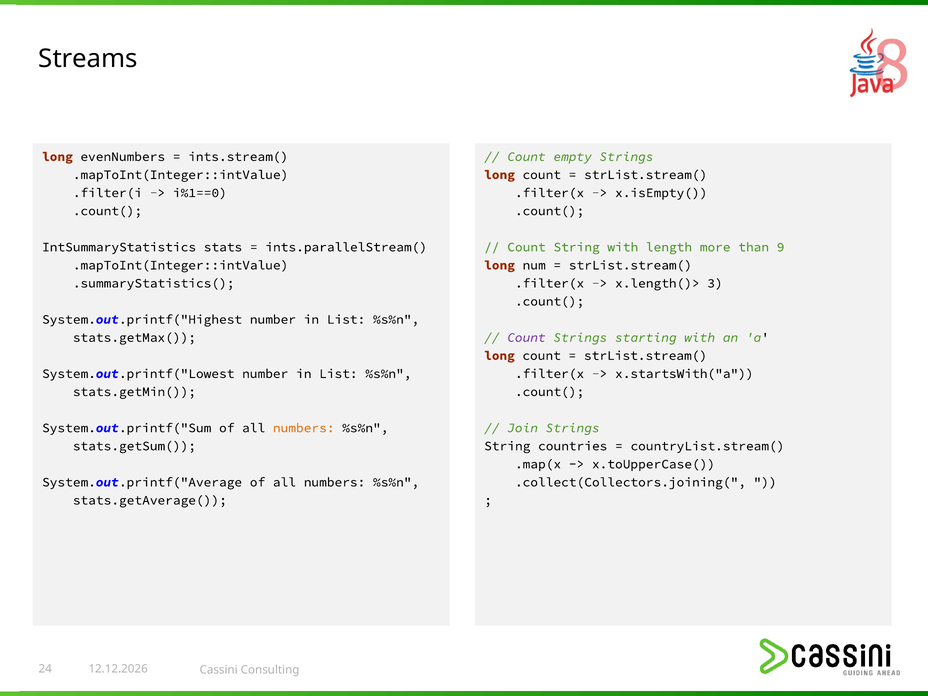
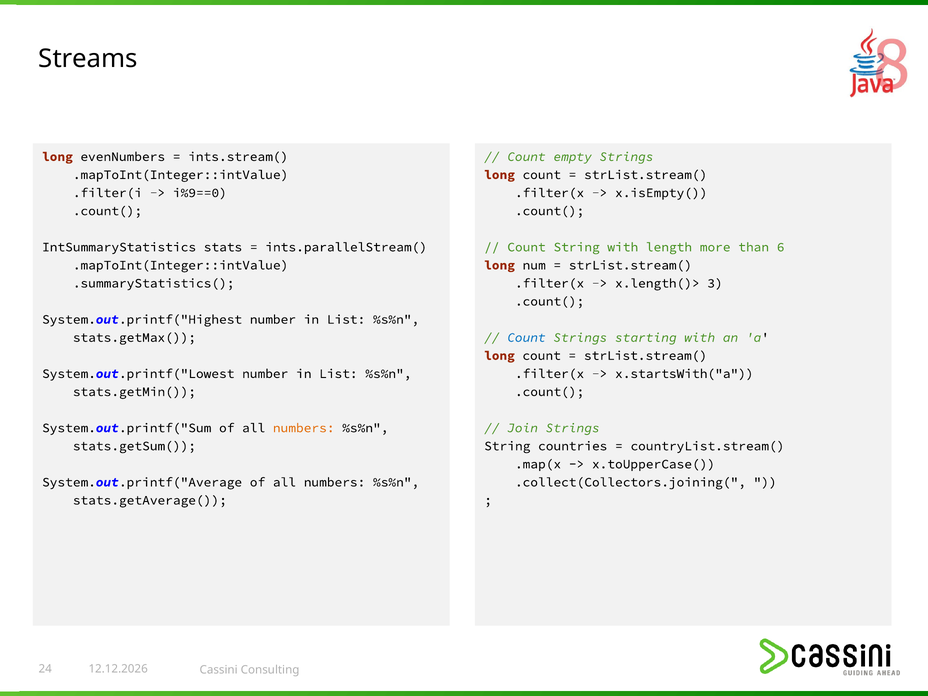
i%1==0: i%1==0 -> i%9==0
9: 9 -> 6
Count at (527, 337) colour: purple -> blue
